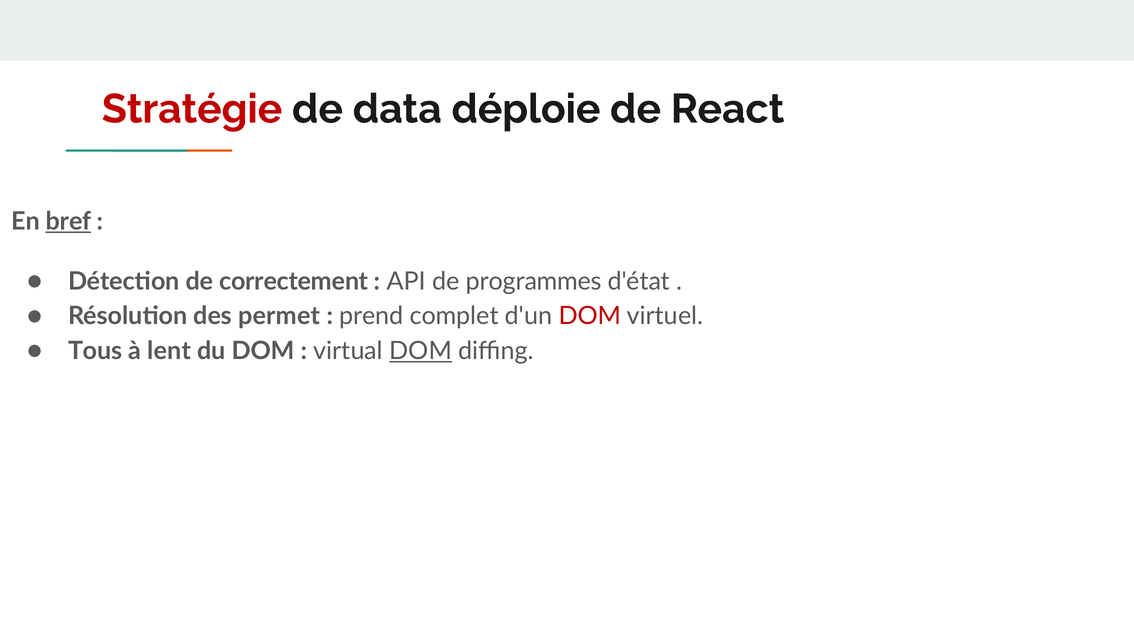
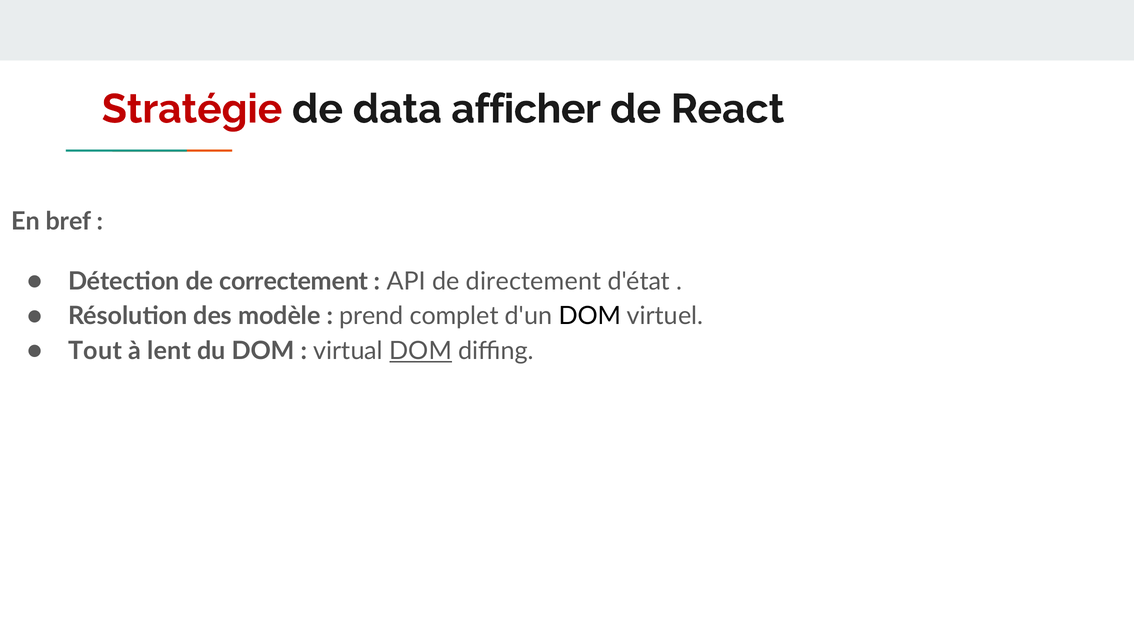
déploie: déploie -> afficher
bref underline: present -> none
programmes: programmes -> directement
permet: permet -> modèle
DOM at (590, 316) colour: red -> black
Tous: Tous -> Tout
